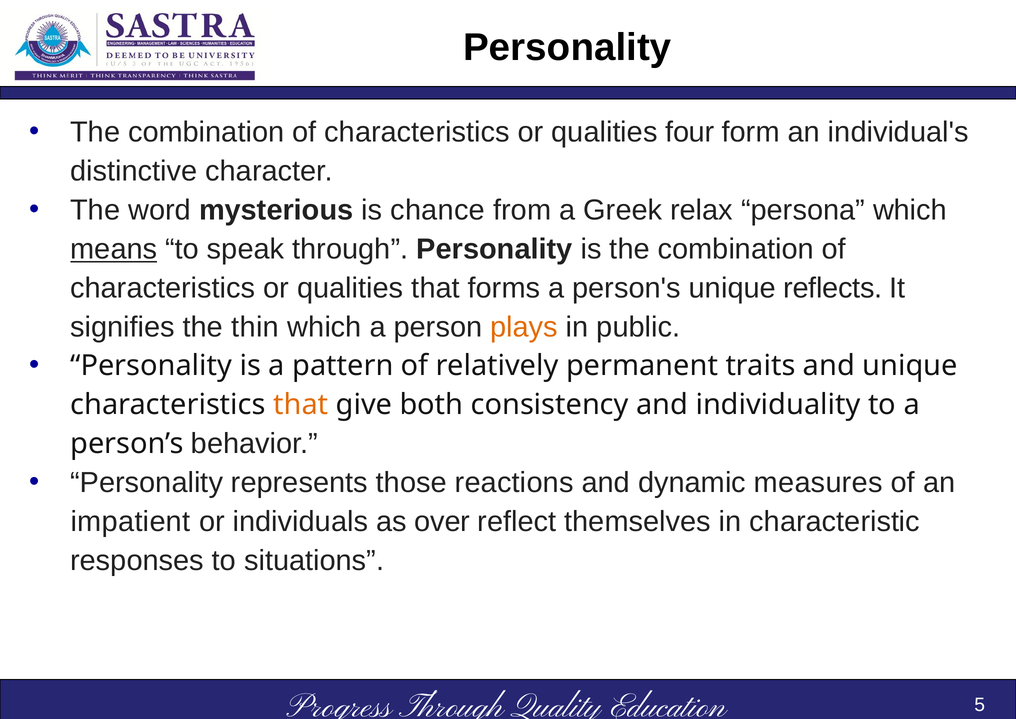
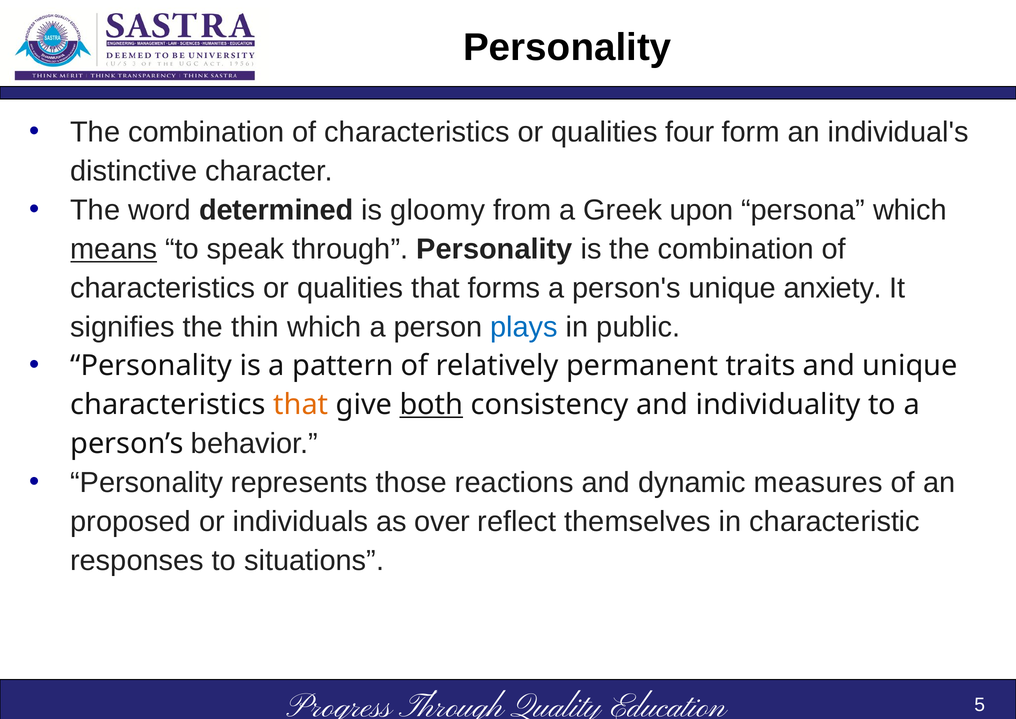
mysterious: mysterious -> determined
chance: chance -> gloomy
relax: relax -> upon
reflects: reflects -> anxiety
plays colour: orange -> blue
both underline: none -> present
impatient: impatient -> proposed
